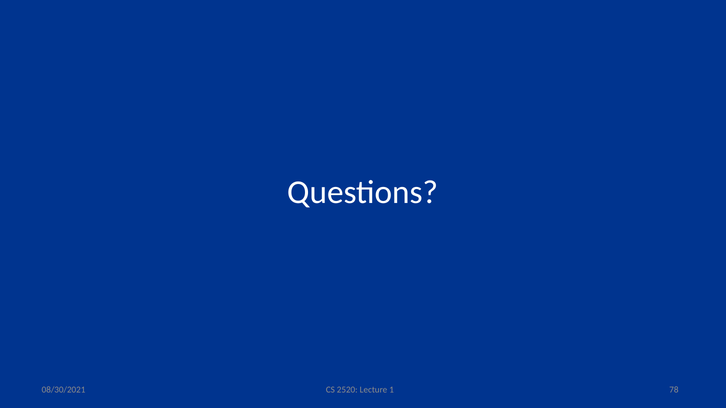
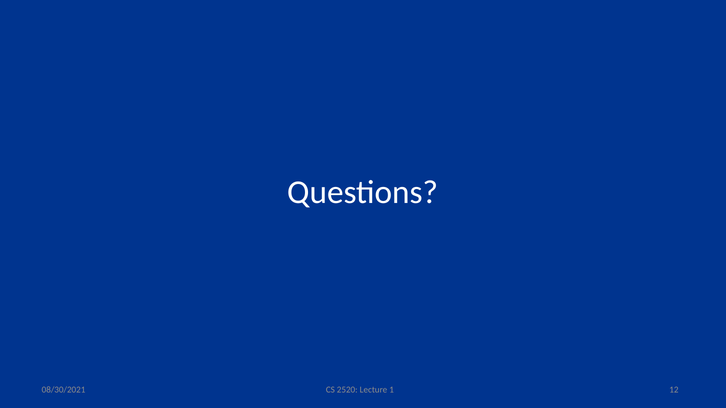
78: 78 -> 12
